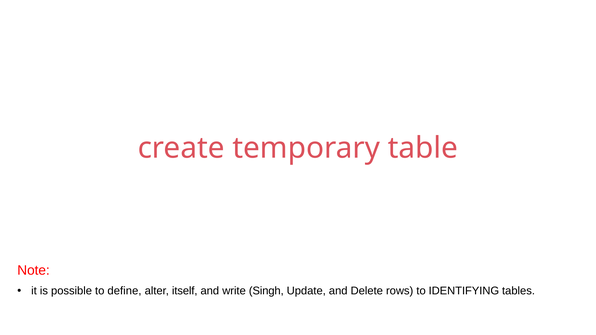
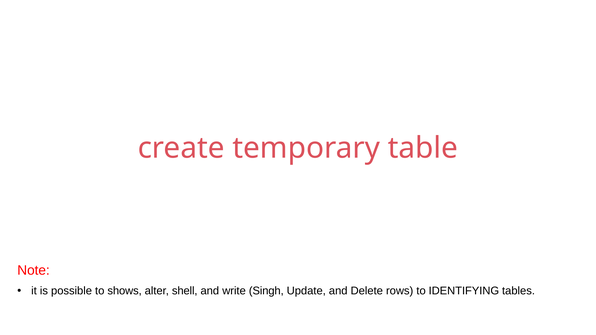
define: define -> shows
itself: itself -> shell
